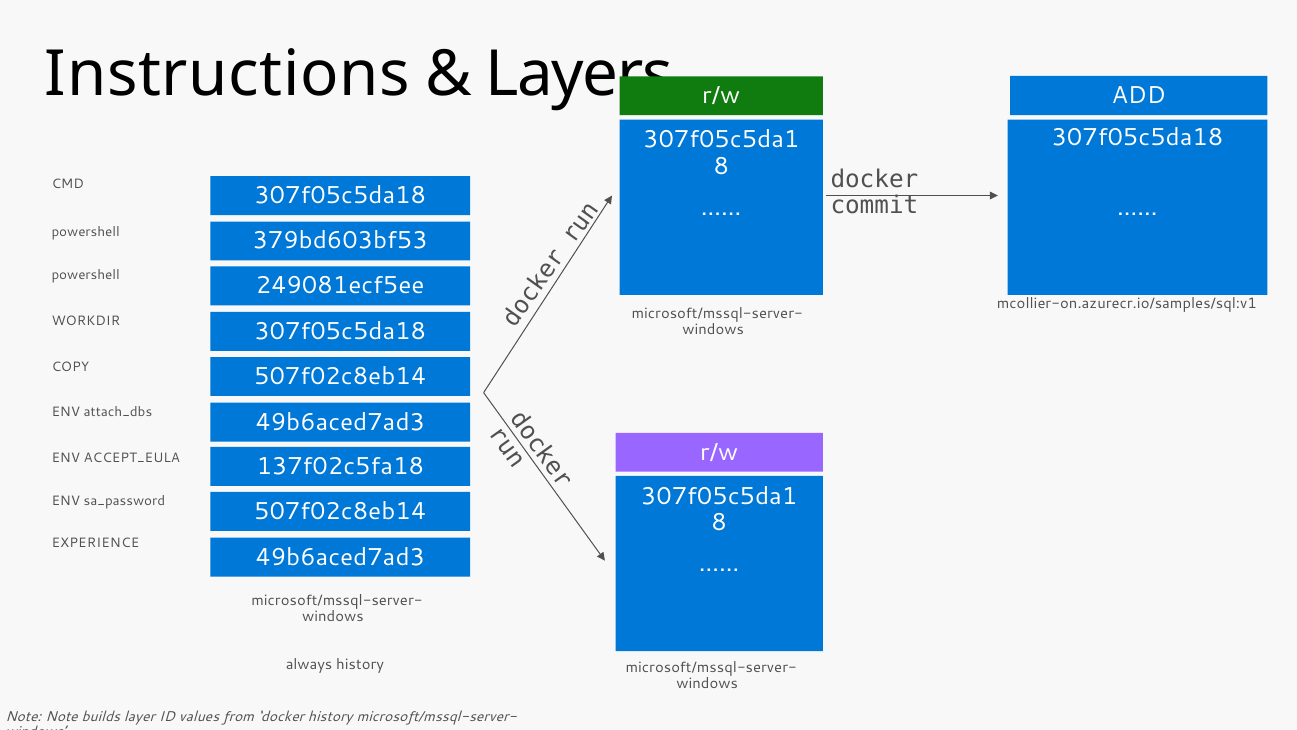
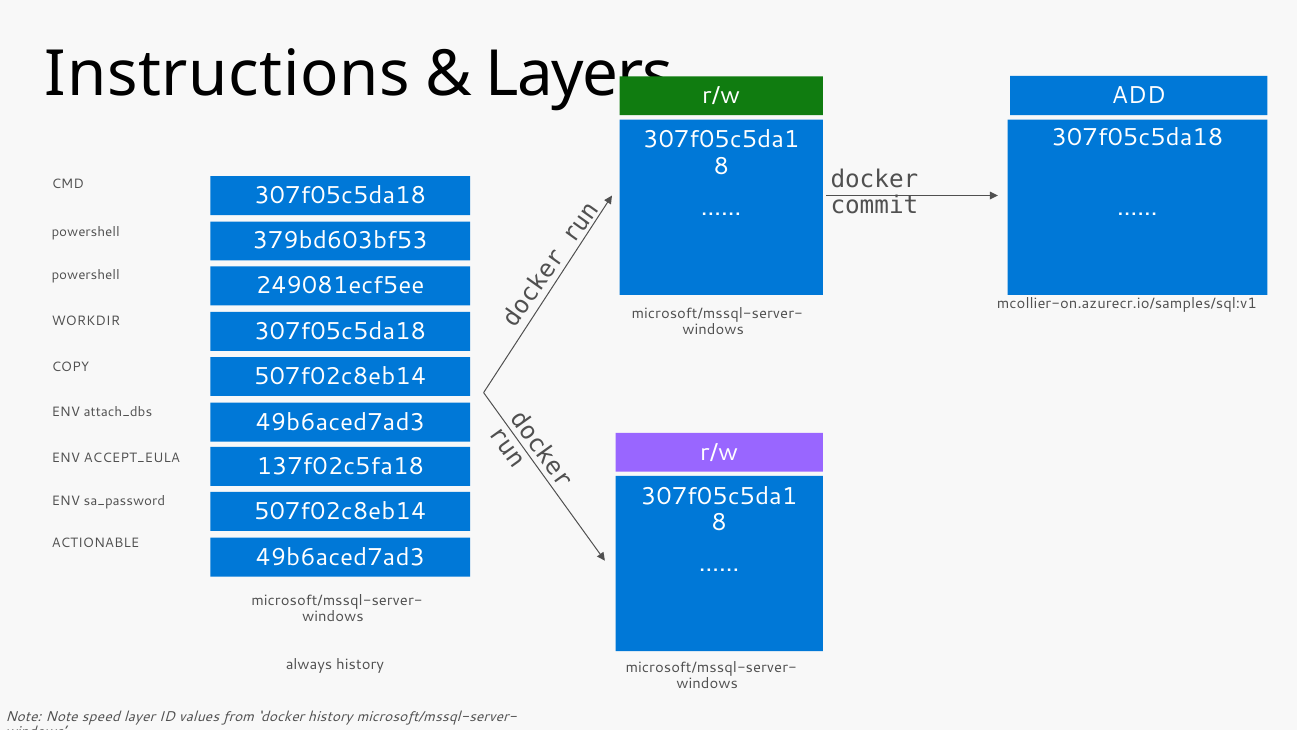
EXPERIENCE: EXPERIENCE -> ACTIONABLE
builds: builds -> speed
